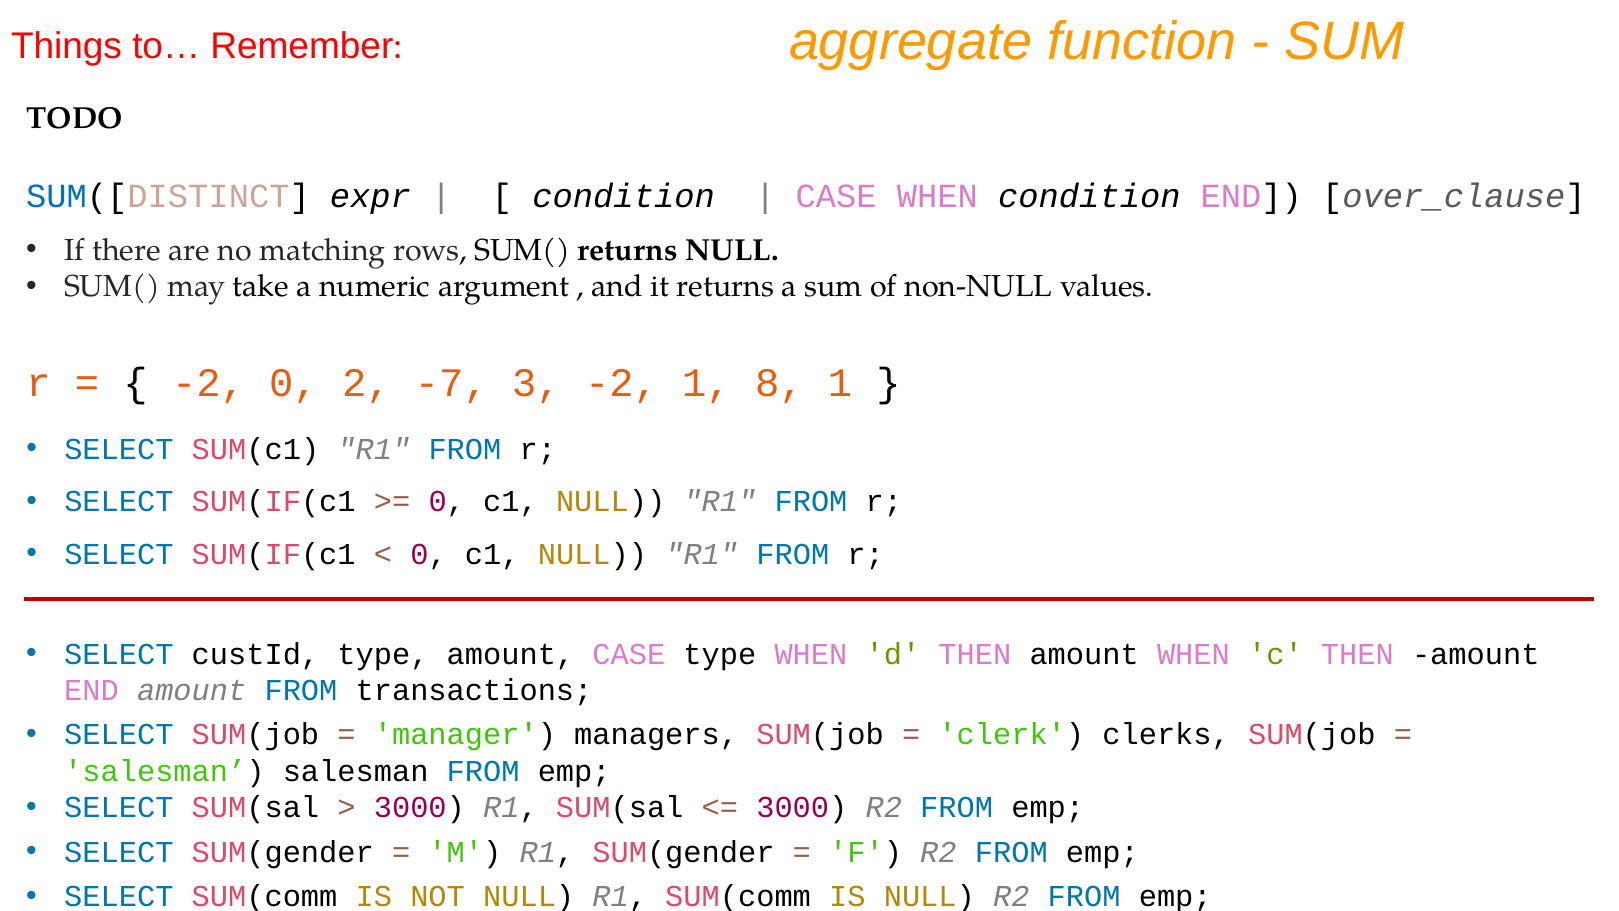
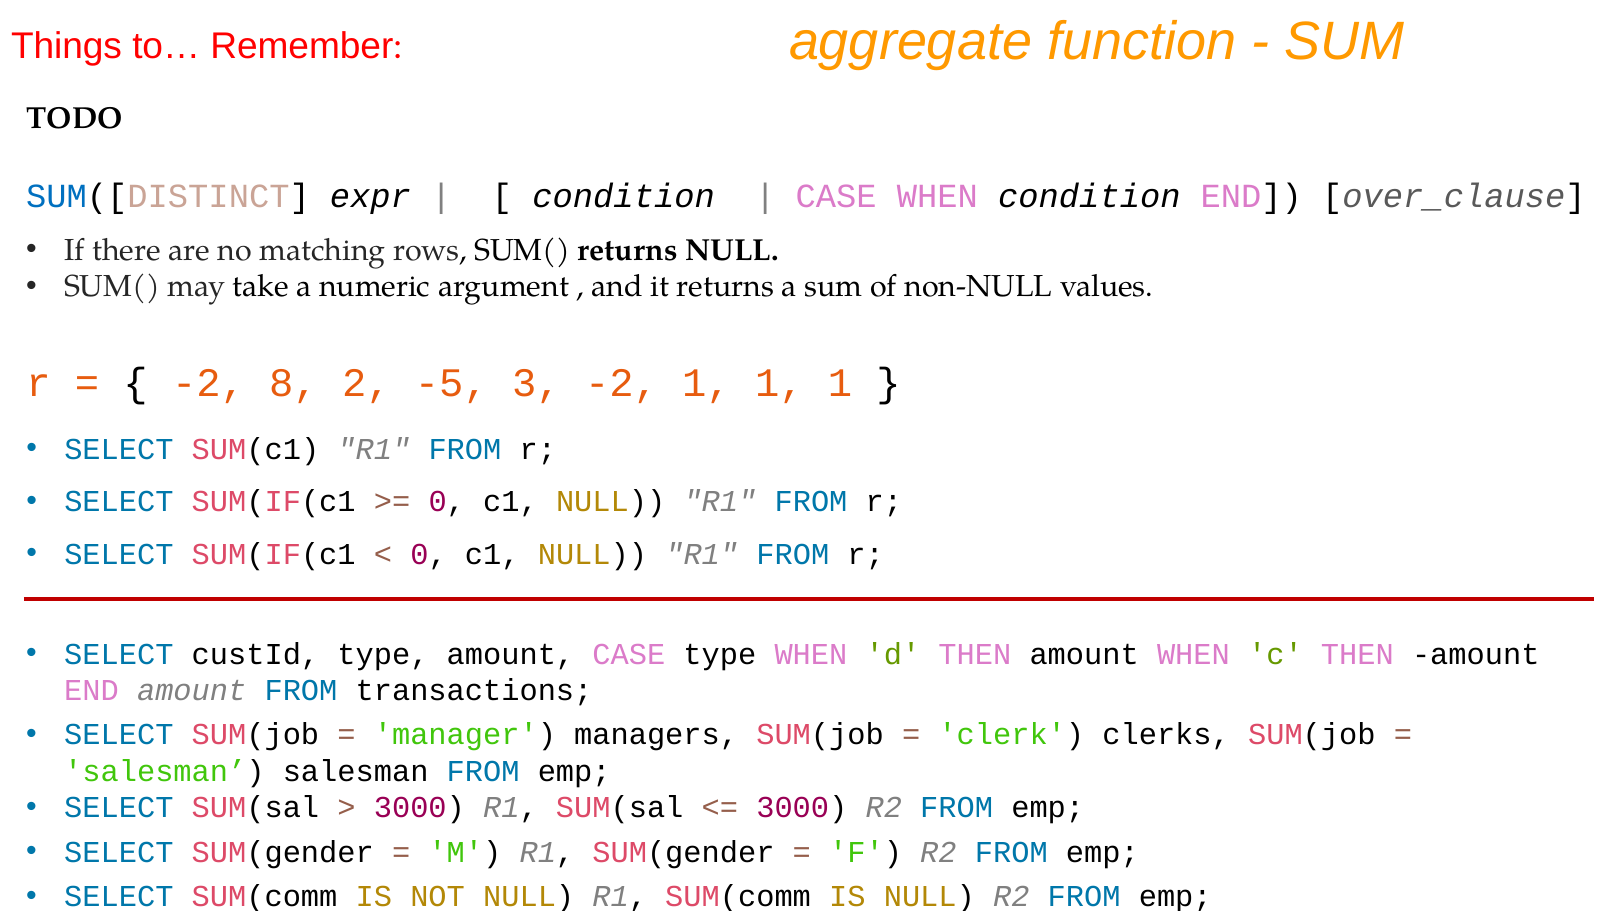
-2 0: 0 -> 8
-7: -7 -> -5
-2 1 8: 8 -> 1
